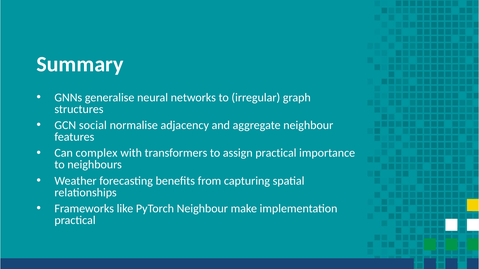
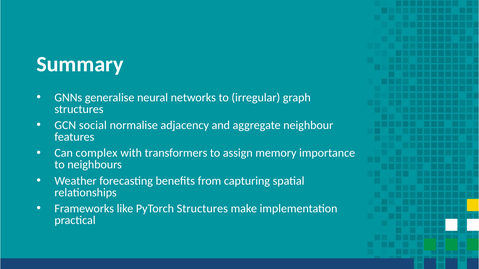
assign practical: practical -> memory
PyTorch Neighbour: Neighbour -> Structures
